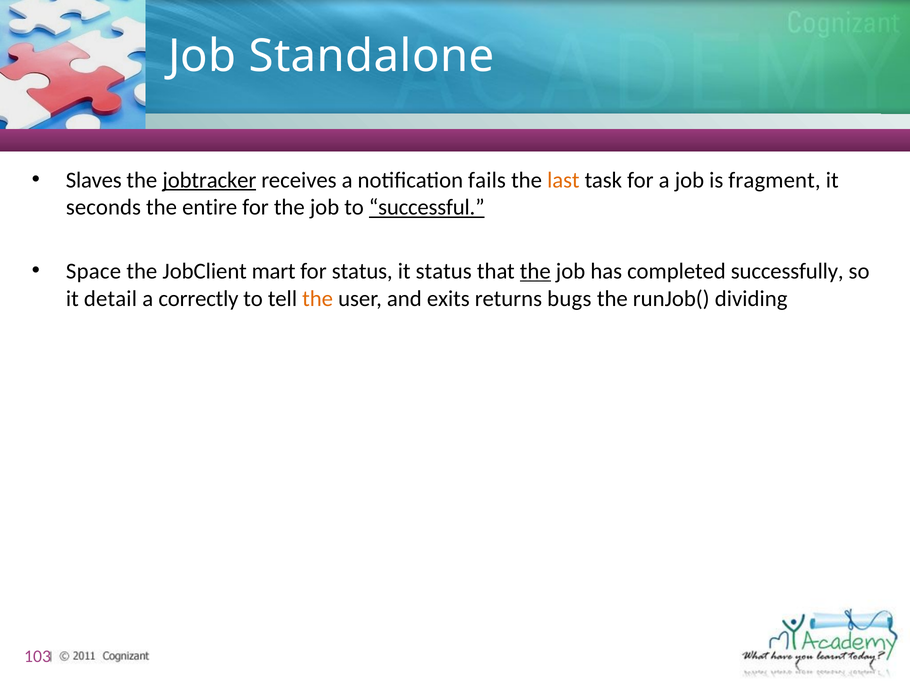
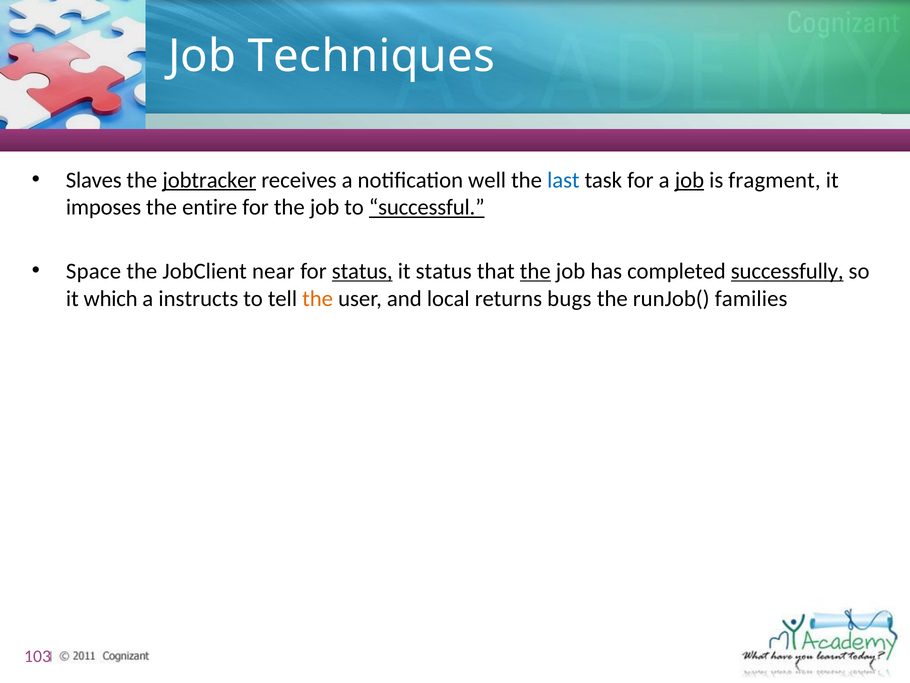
Standalone: Standalone -> Techniques
fails: fails -> well
last colour: orange -> blue
job at (689, 180) underline: none -> present
seconds: seconds -> imposes
mart: mart -> near
status at (362, 271) underline: none -> present
successfully underline: none -> present
detail: detail -> which
correctly: correctly -> instructs
exits: exits -> local
dividing: dividing -> families
